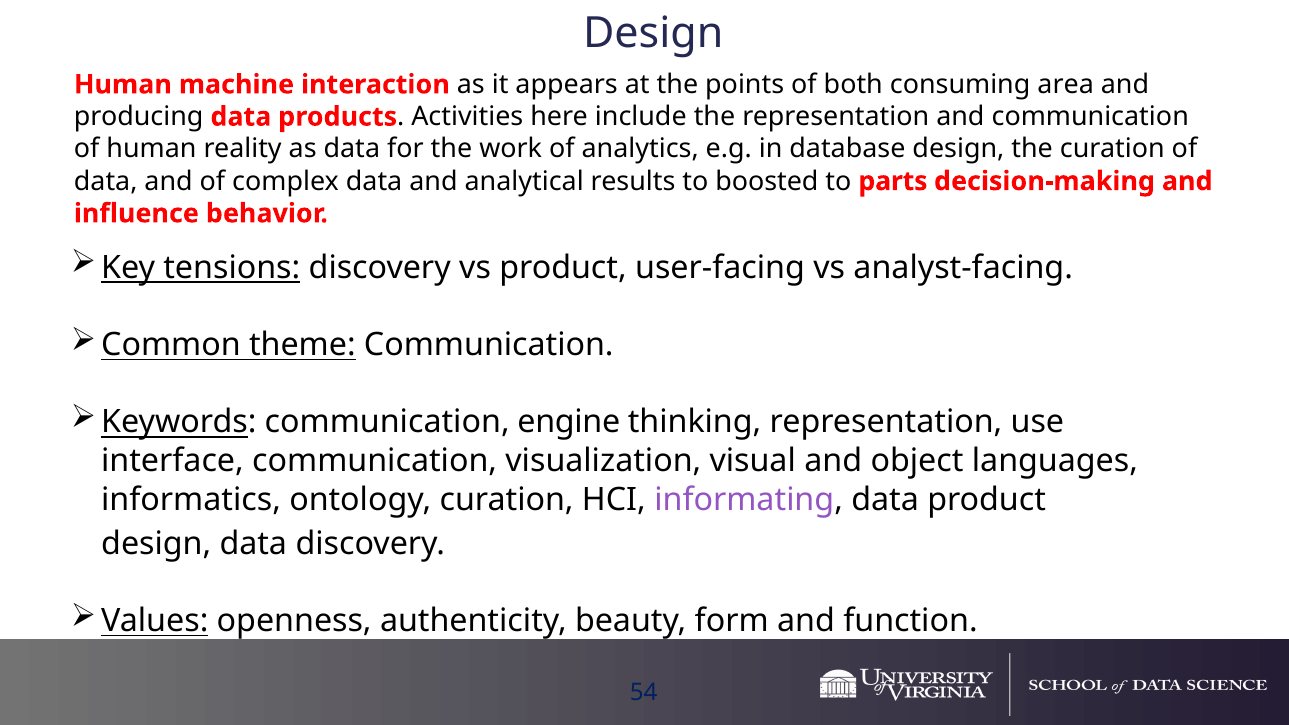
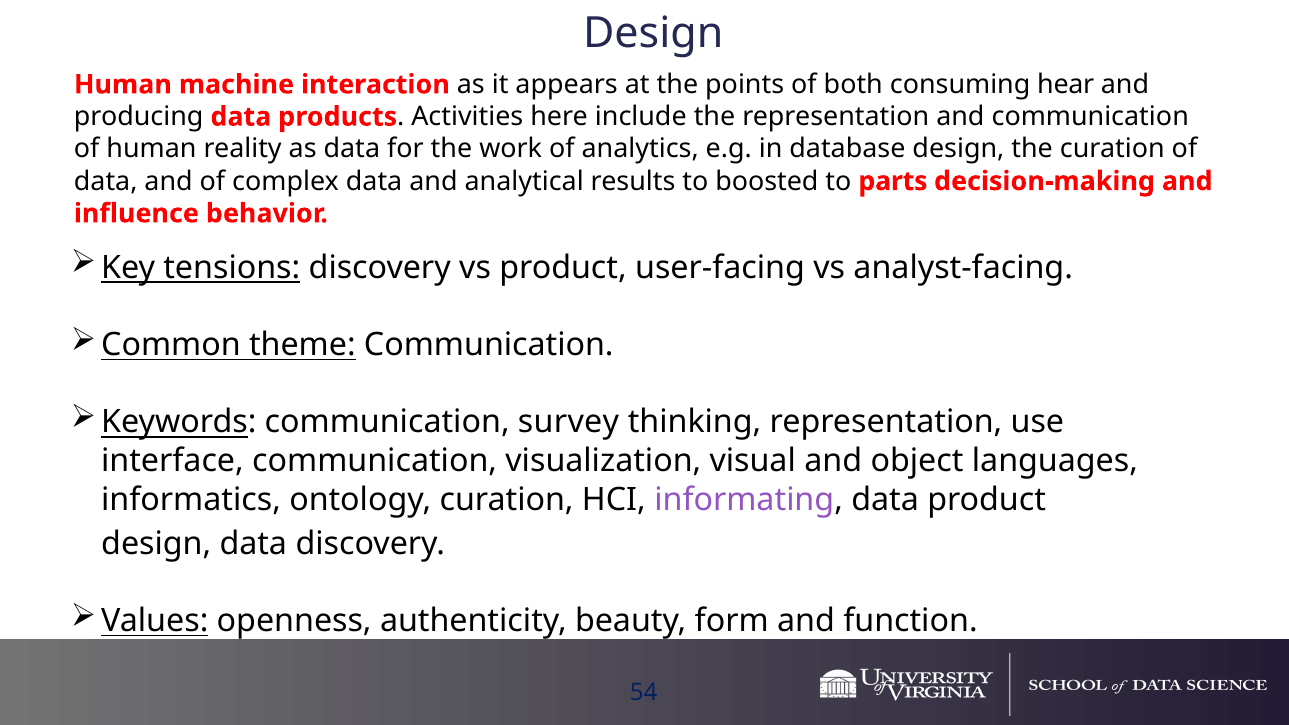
area: area -> hear
engine: engine -> survey
